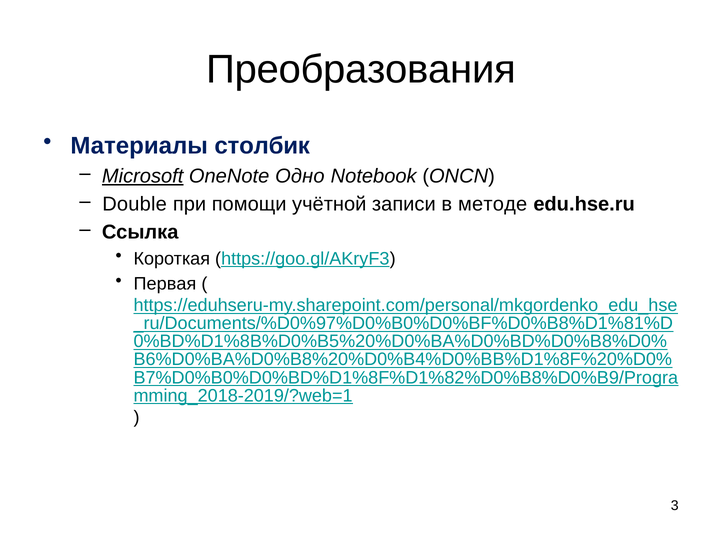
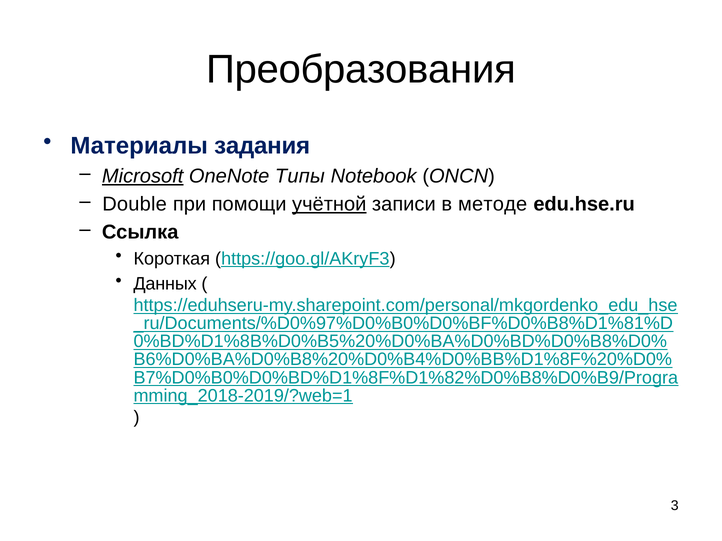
столбик: столбик -> задания
Одно: Одно -> Типы
учётной underline: none -> present
Первая: Первая -> Данных
